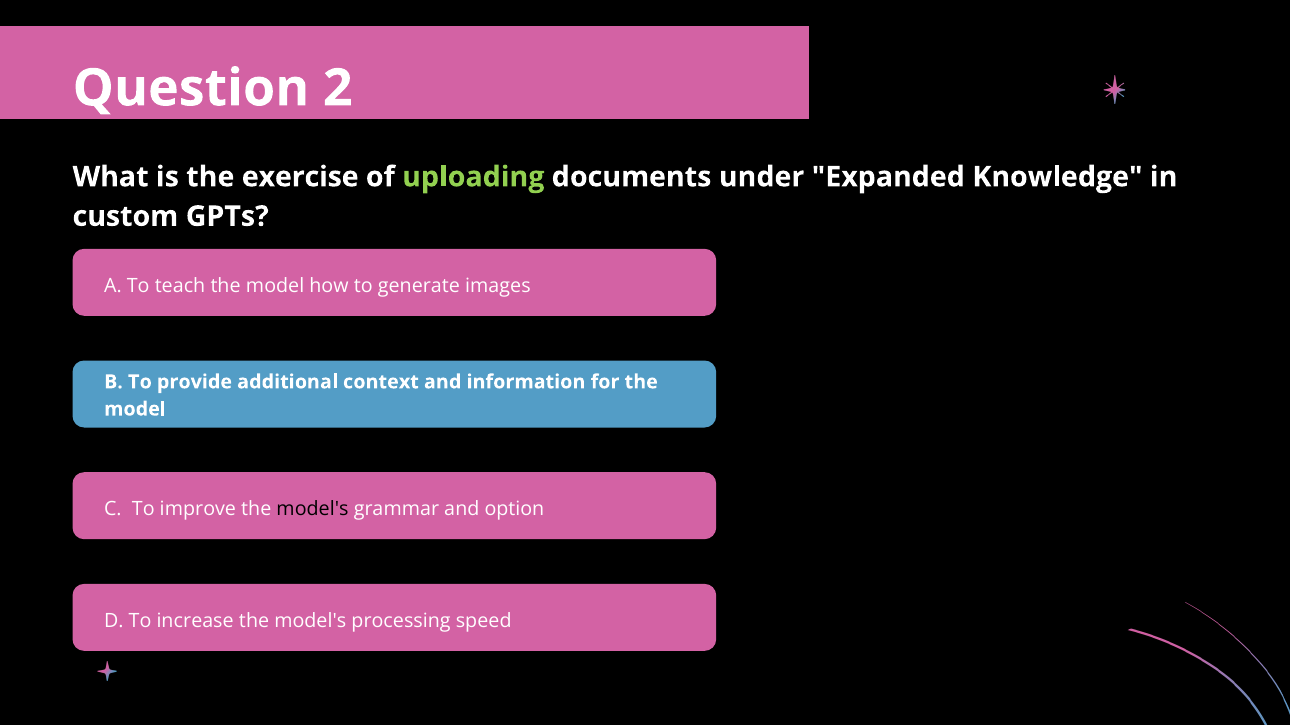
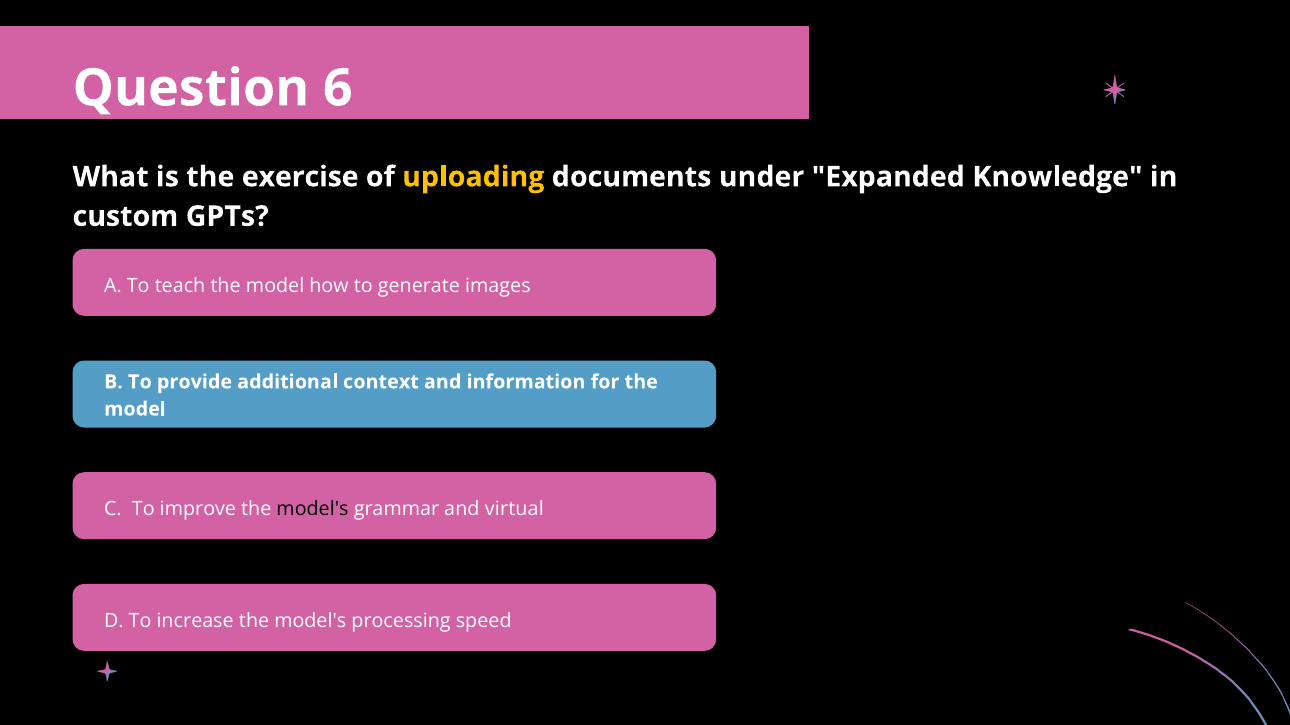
2: 2 -> 6
uploading colour: light green -> yellow
option: option -> virtual
